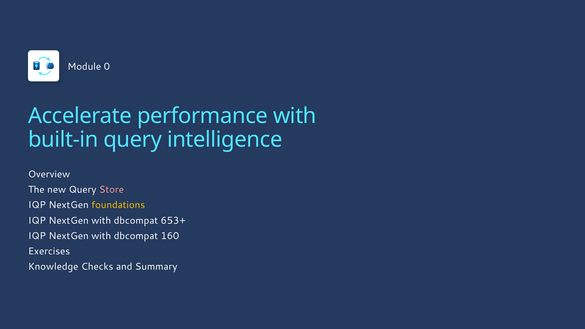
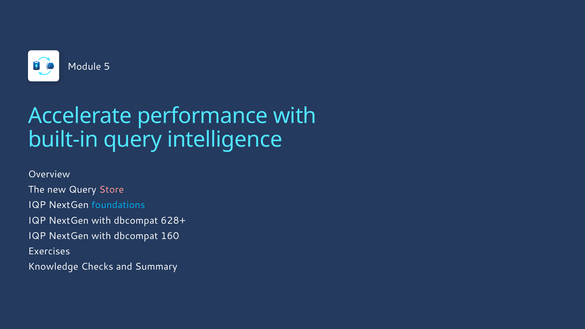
0: 0 -> 5
foundations colour: yellow -> light blue
653+: 653+ -> 628+
